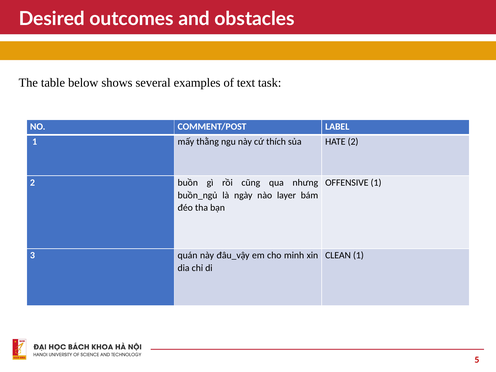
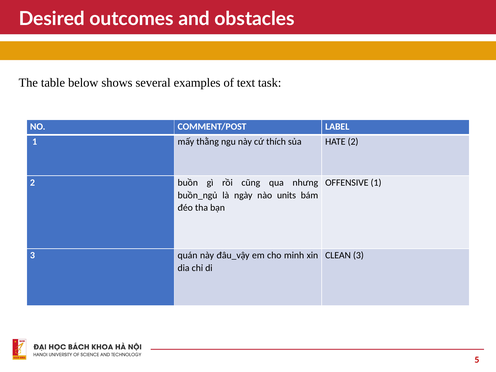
layer: layer -> units
CLEAN 1: 1 -> 3
